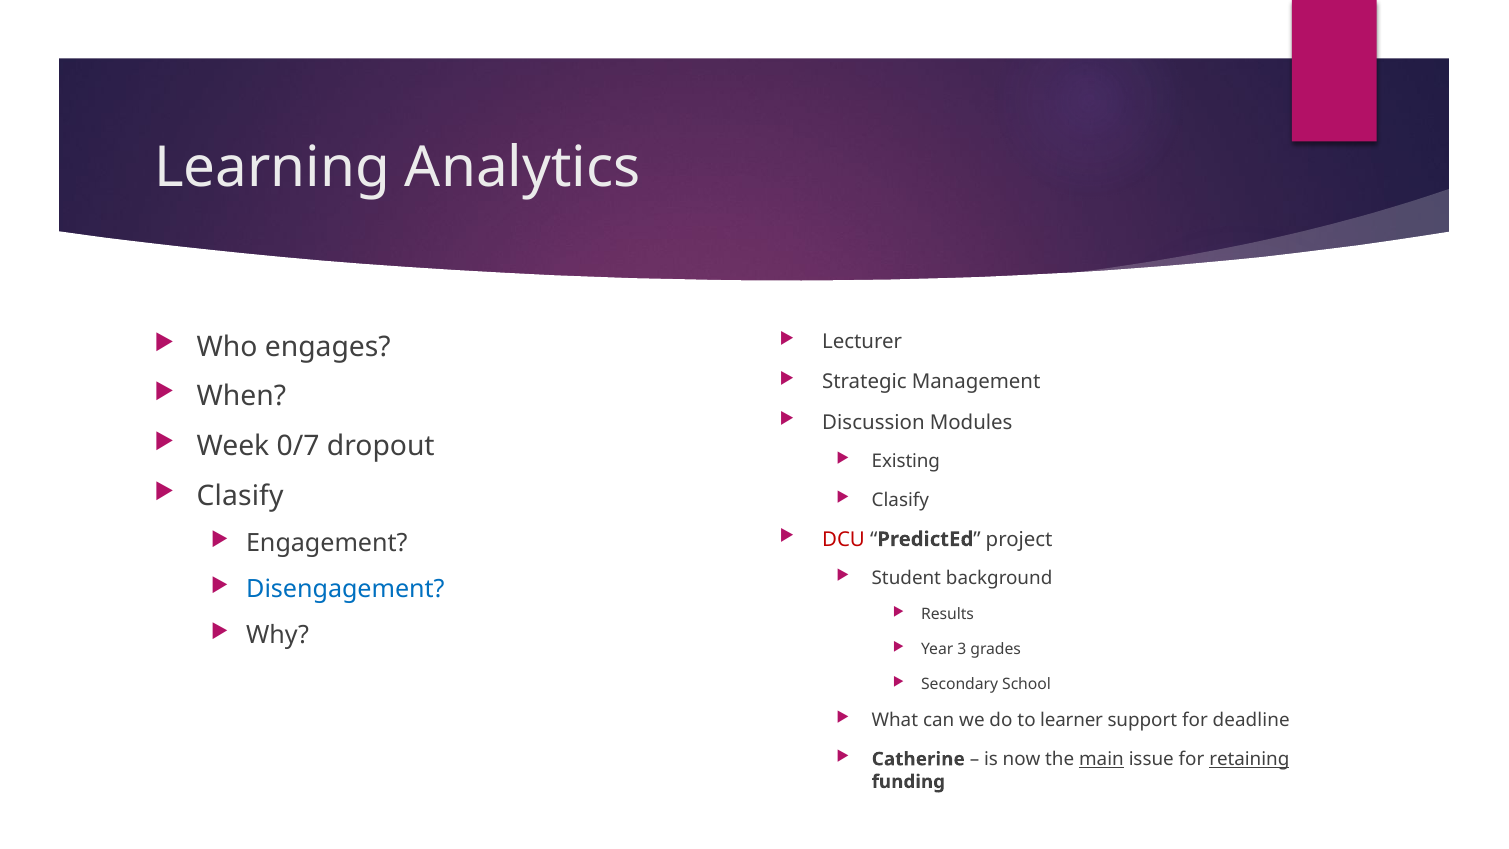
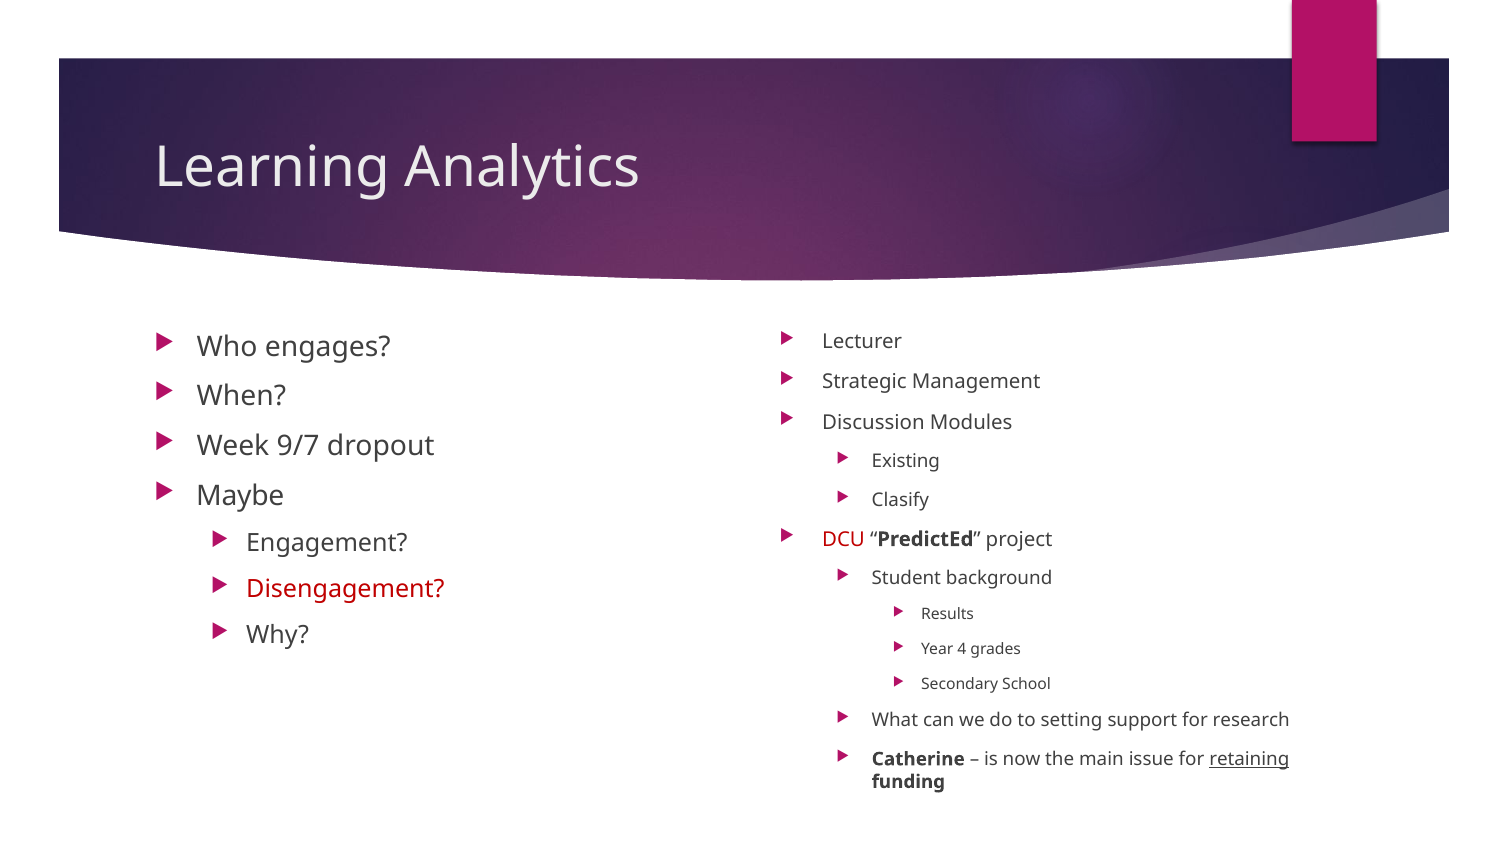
0/7: 0/7 -> 9/7
Clasify at (240, 496): Clasify -> Maybe
Disengagement colour: blue -> red
3: 3 -> 4
learner: learner -> setting
deadline: deadline -> research
main underline: present -> none
